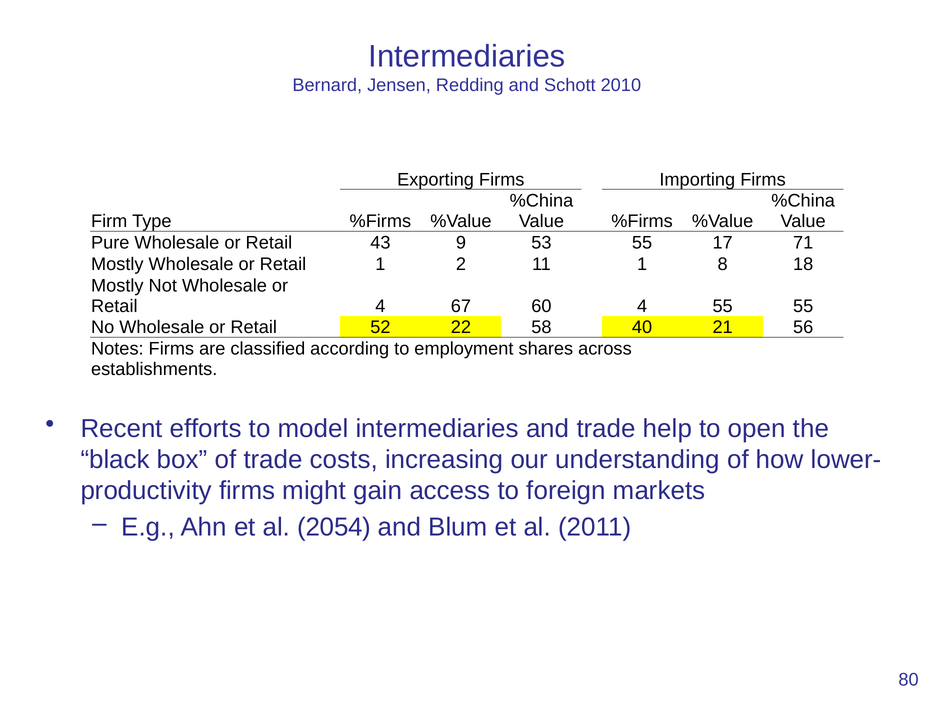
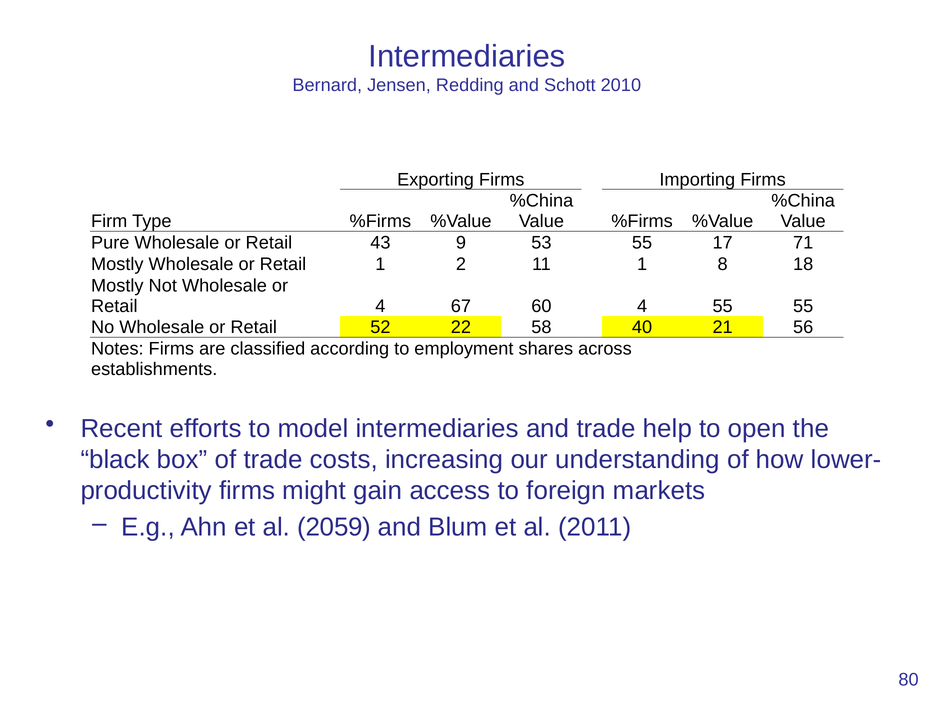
2054: 2054 -> 2059
